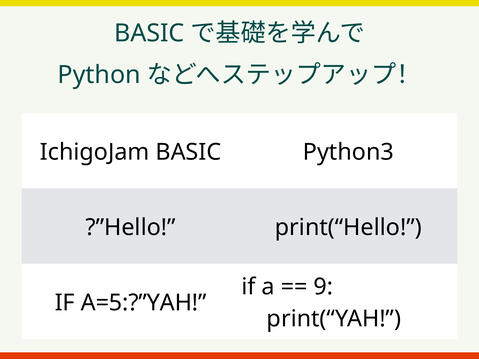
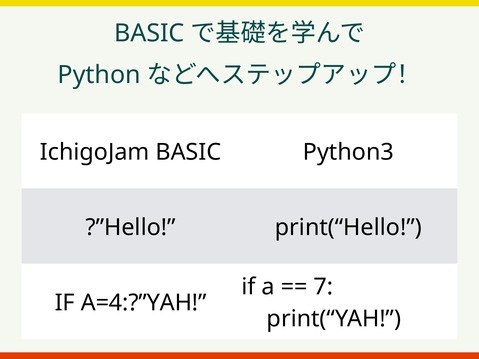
9: 9 -> 7
A=5:?”YAH: A=5:?”YAH -> A=4:?”YAH
